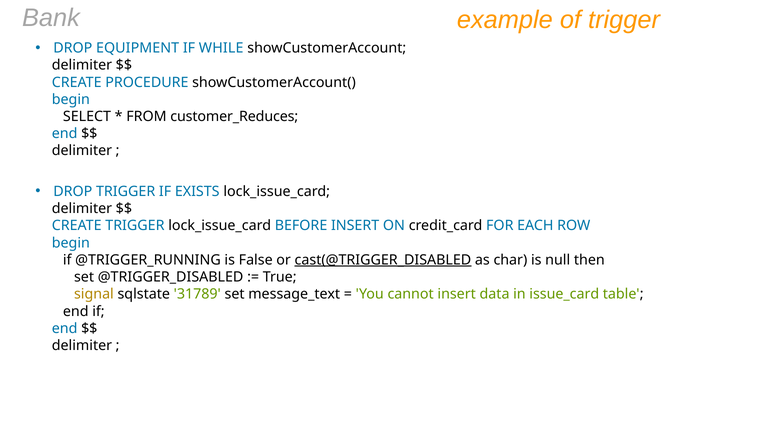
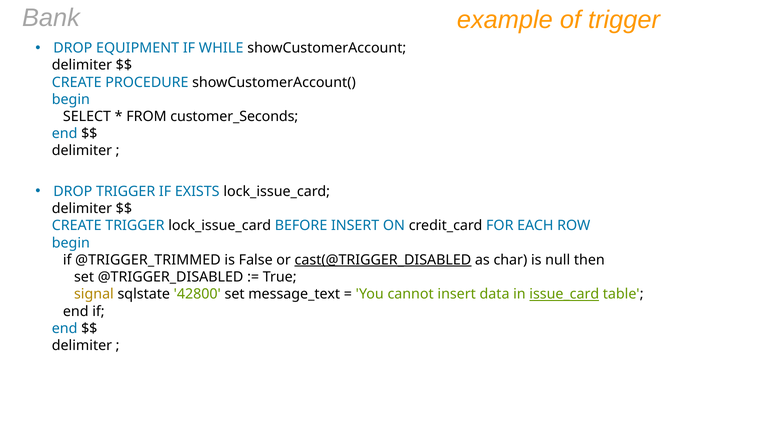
customer_Reduces: customer_Reduces -> customer_Seconds
@TRIGGER_RUNNING: @TRIGGER_RUNNING -> @TRIGGER_TRIMMED
31789: 31789 -> 42800
issue_card underline: none -> present
